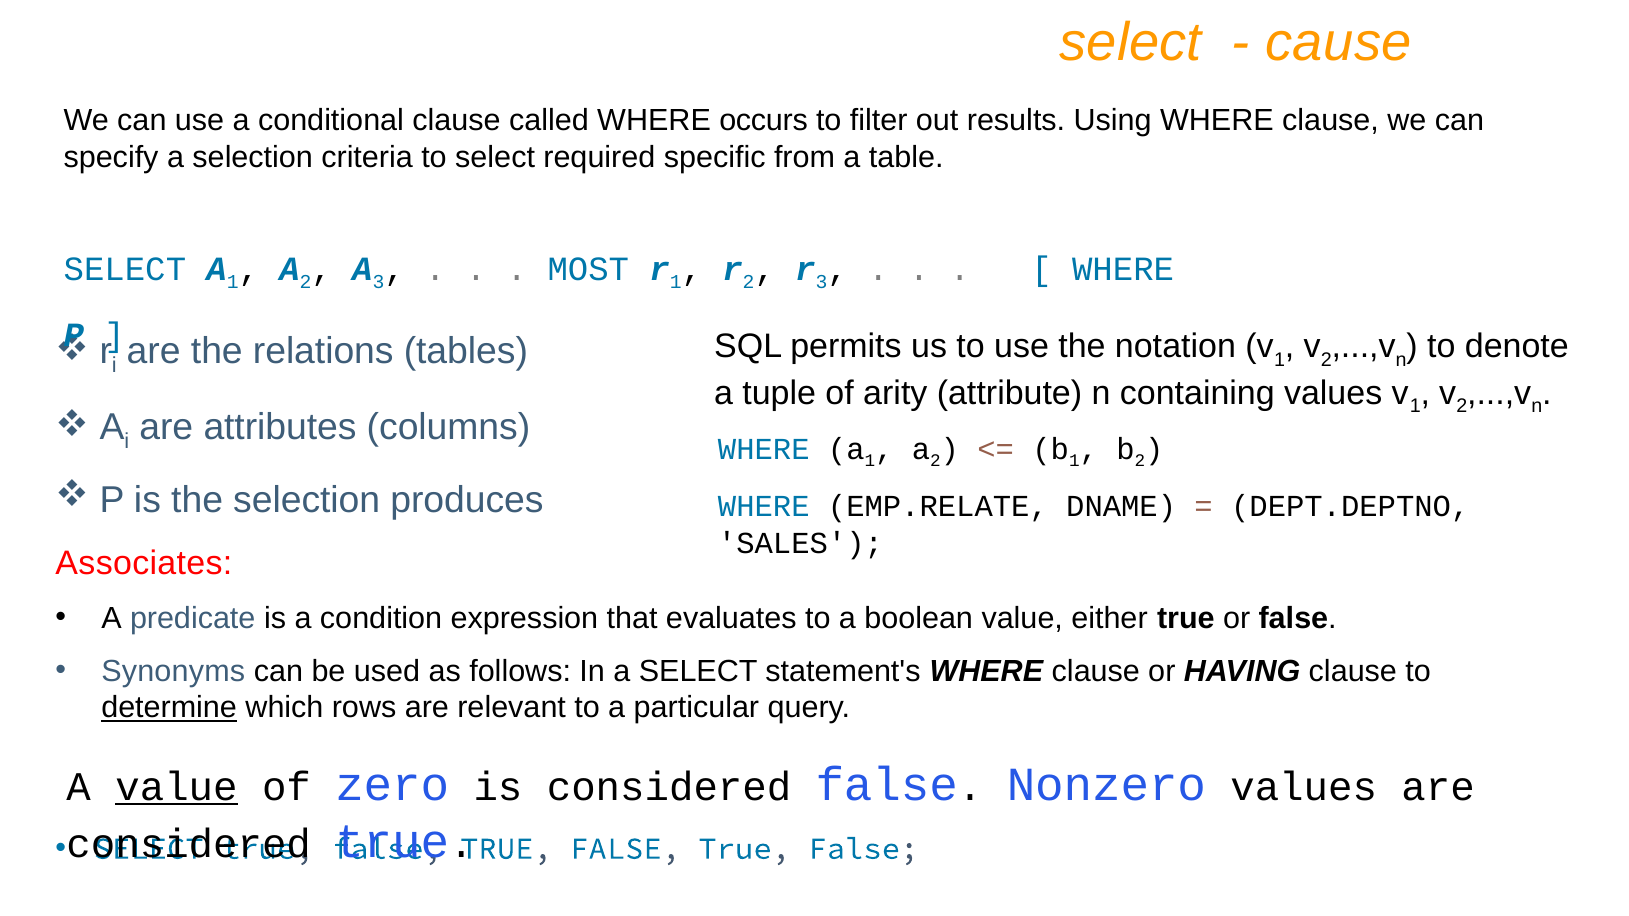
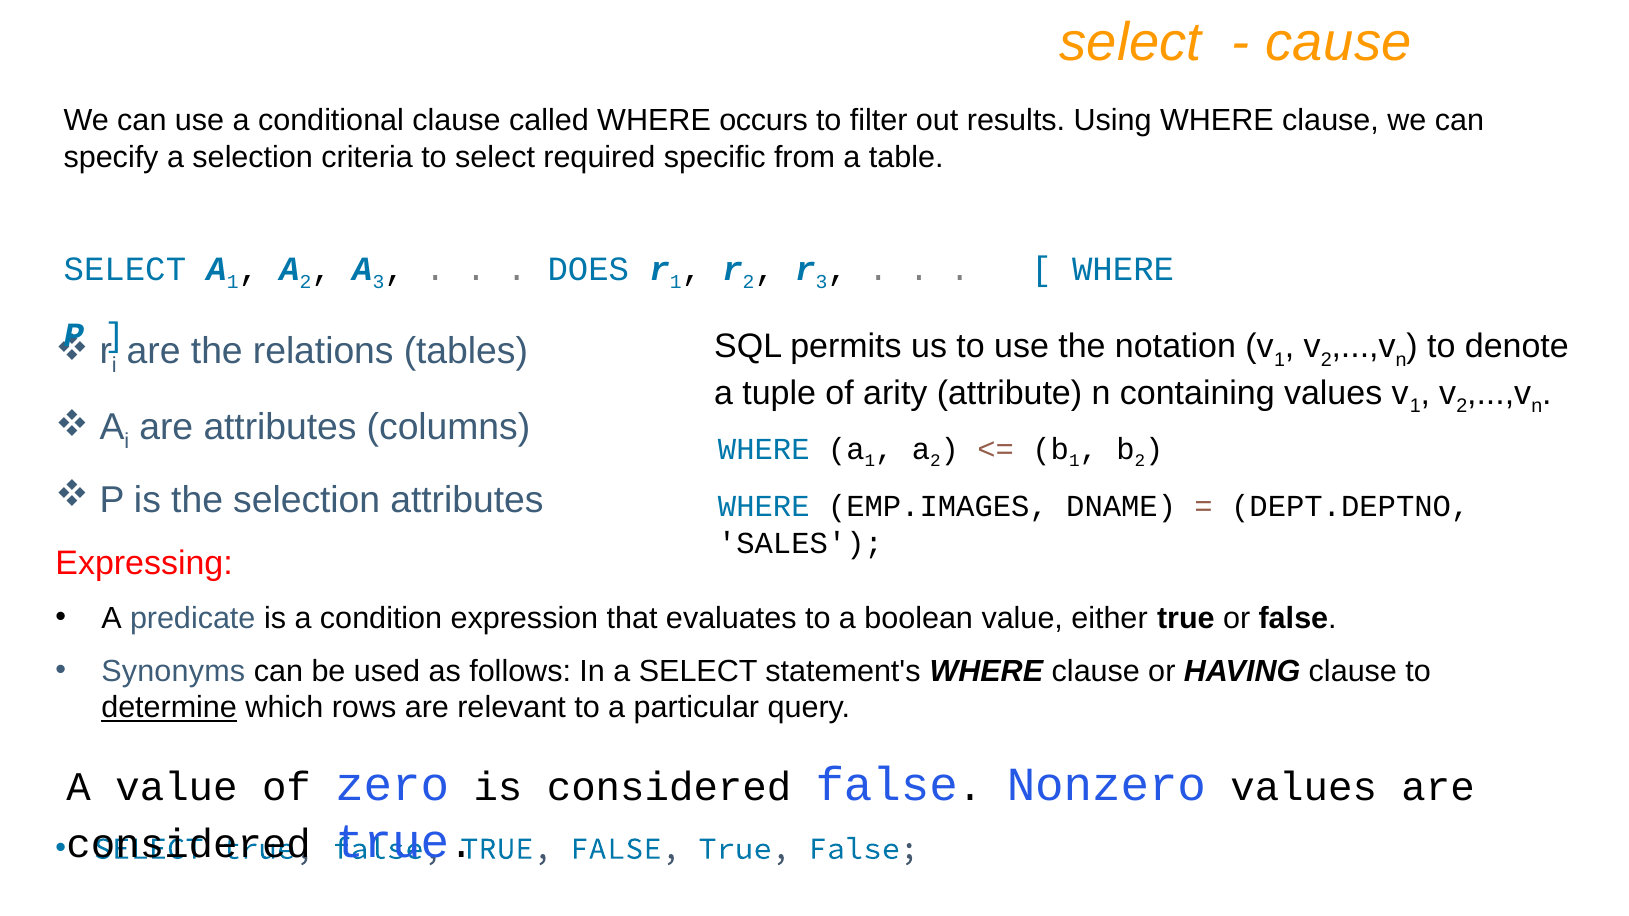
MOST: MOST -> DOES
selection produces: produces -> attributes
EMP.RELATE: EMP.RELATE -> EMP.IMAGES
Associates: Associates -> Expressing
value at (176, 787) underline: present -> none
